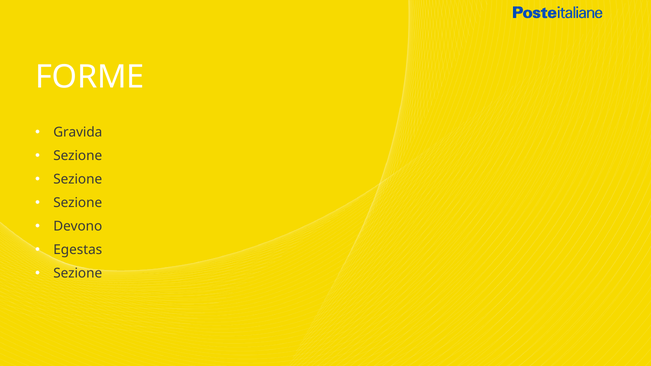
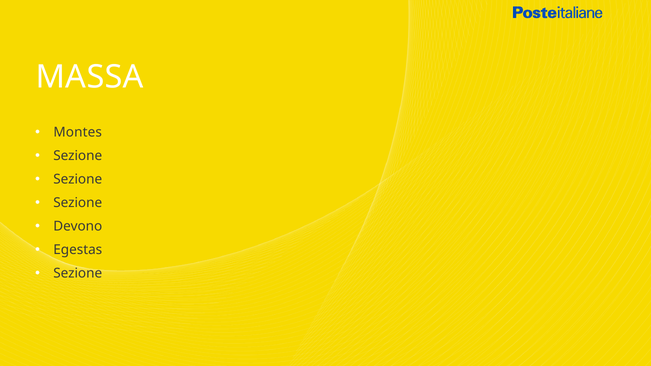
FORME: FORME -> MASSA
Gravida: Gravida -> Montes
